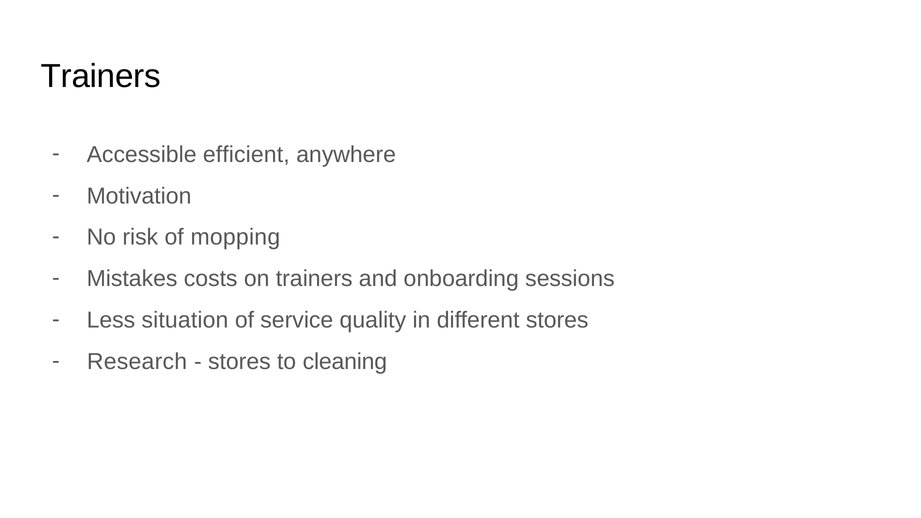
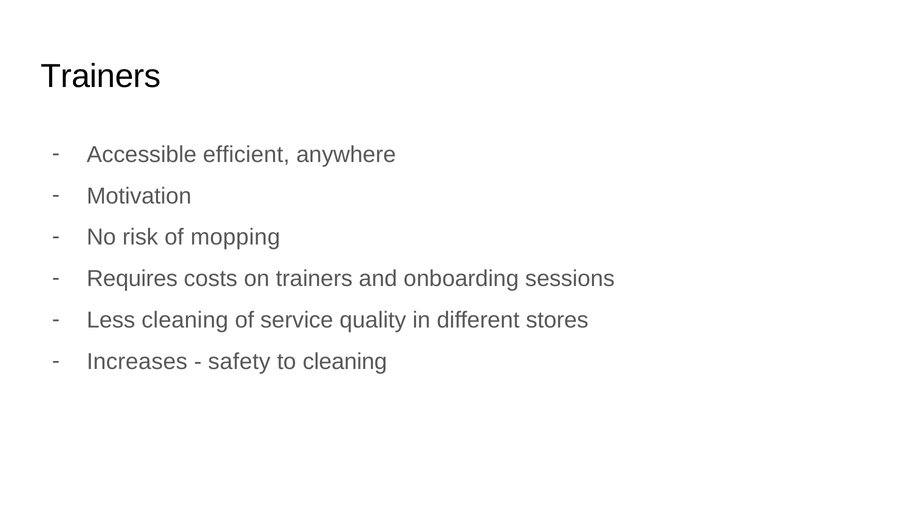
Mistakes: Mistakes -> Requires
Less situation: situation -> cleaning
Research: Research -> Increases
stores at (239, 362): stores -> safety
